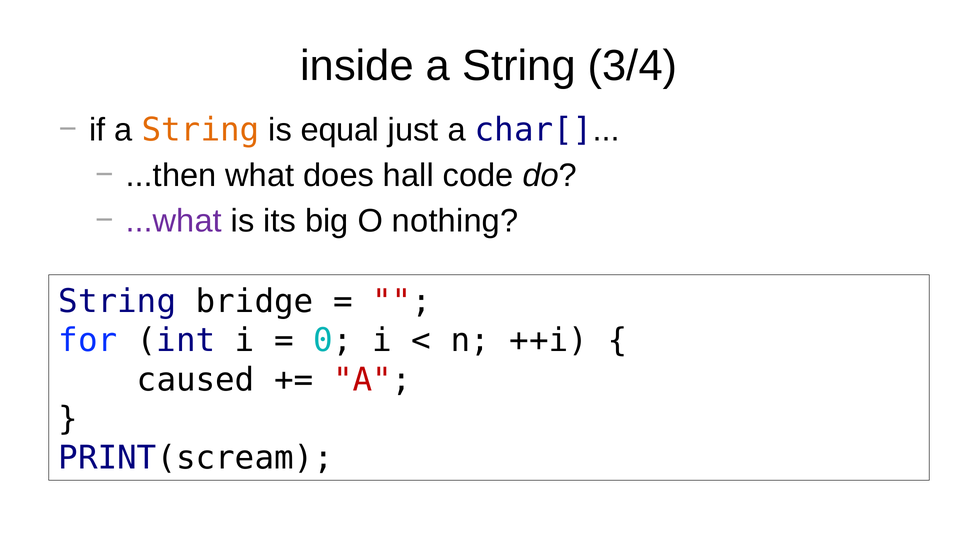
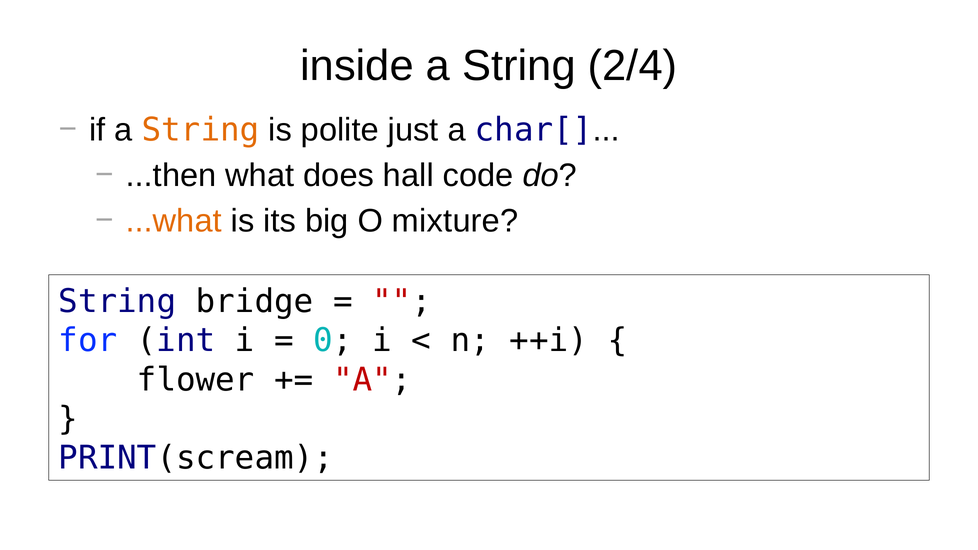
3/4: 3/4 -> 2/4
equal: equal -> polite
...what colour: purple -> orange
nothing: nothing -> mixture
caused: caused -> flower
